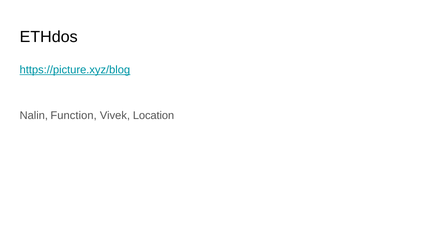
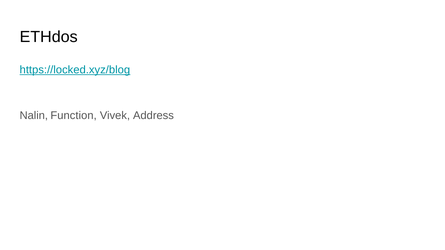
https://picture.xyz/blog: https://picture.xyz/blog -> https://locked.xyz/blog
Location: Location -> Address
